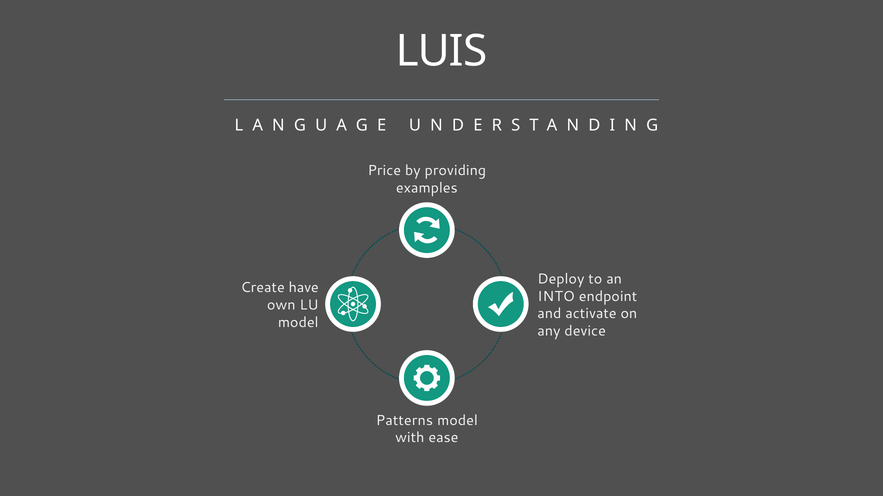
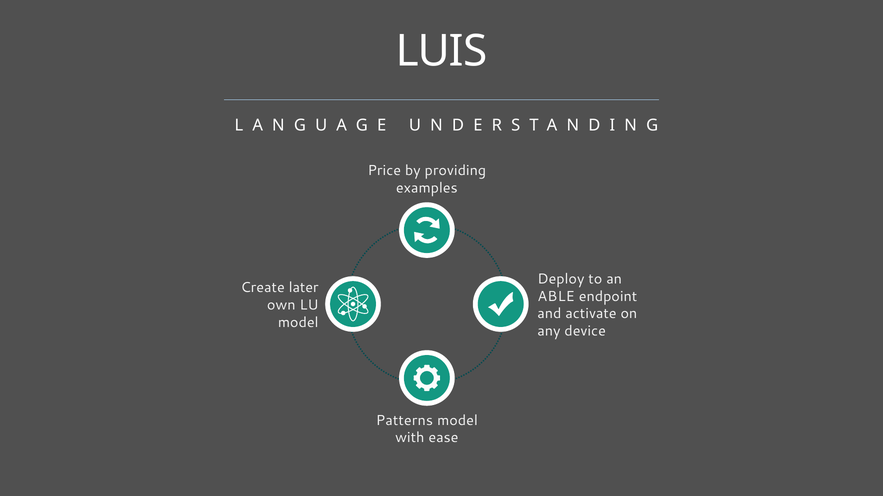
have: have -> later
INTO: INTO -> ABLE
